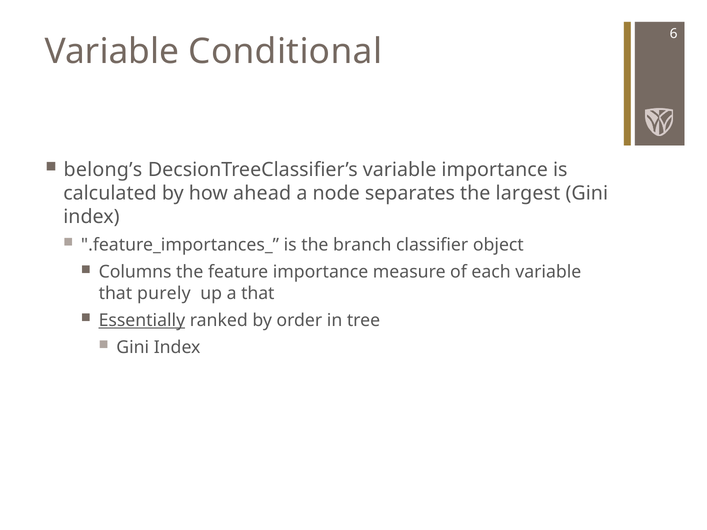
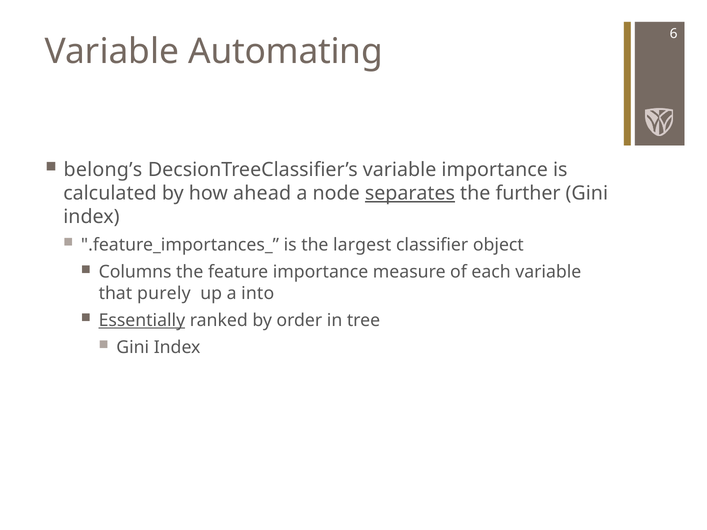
Conditional: Conditional -> Automating
separates underline: none -> present
largest: largest -> further
branch: branch -> largest
a that: that -> into
